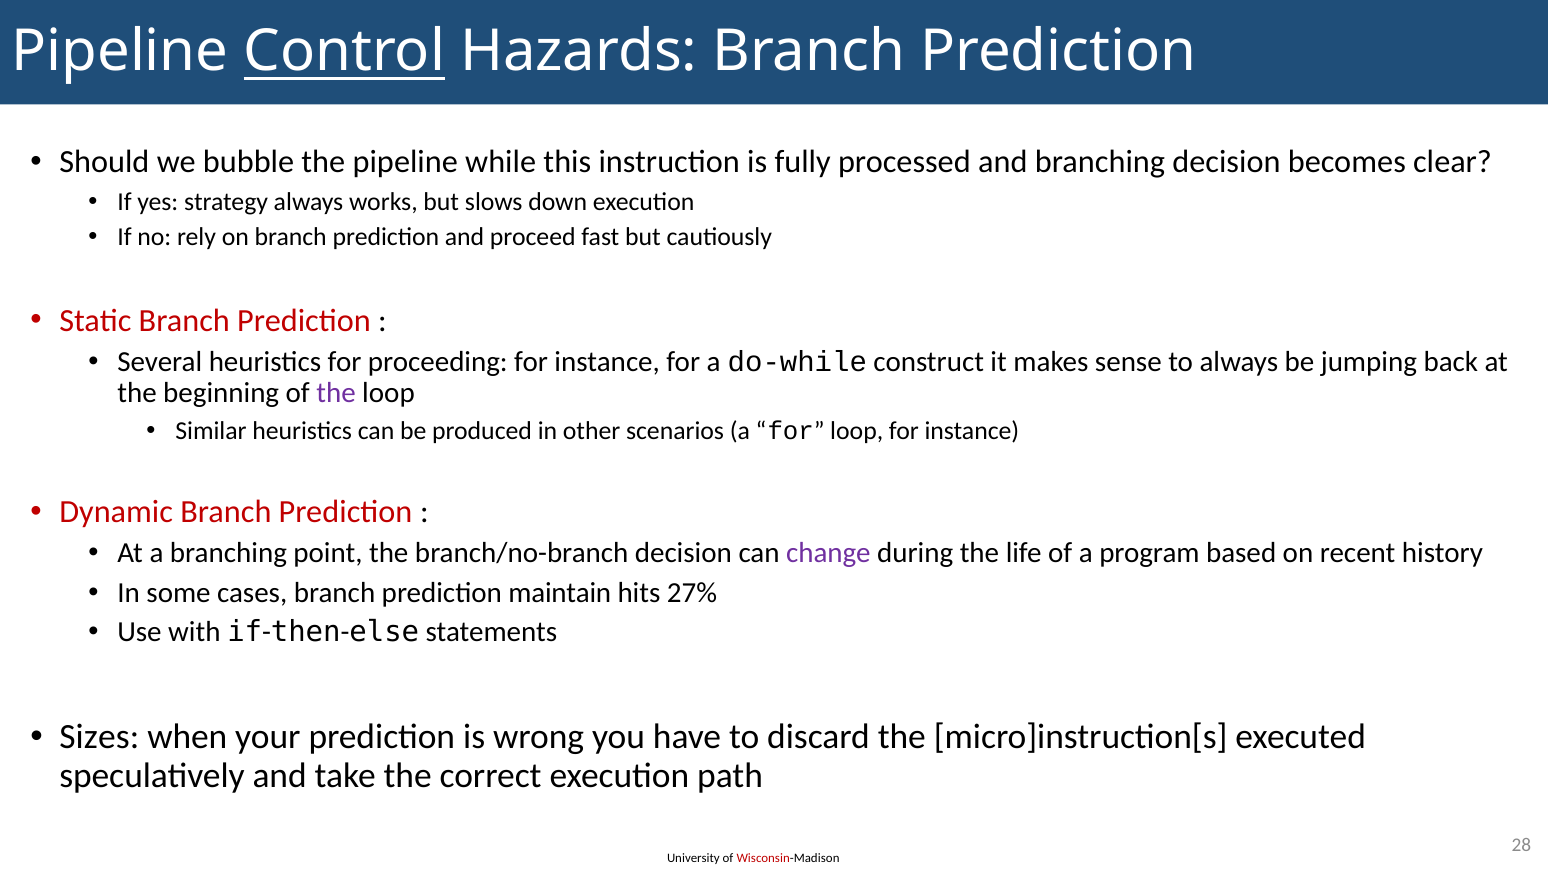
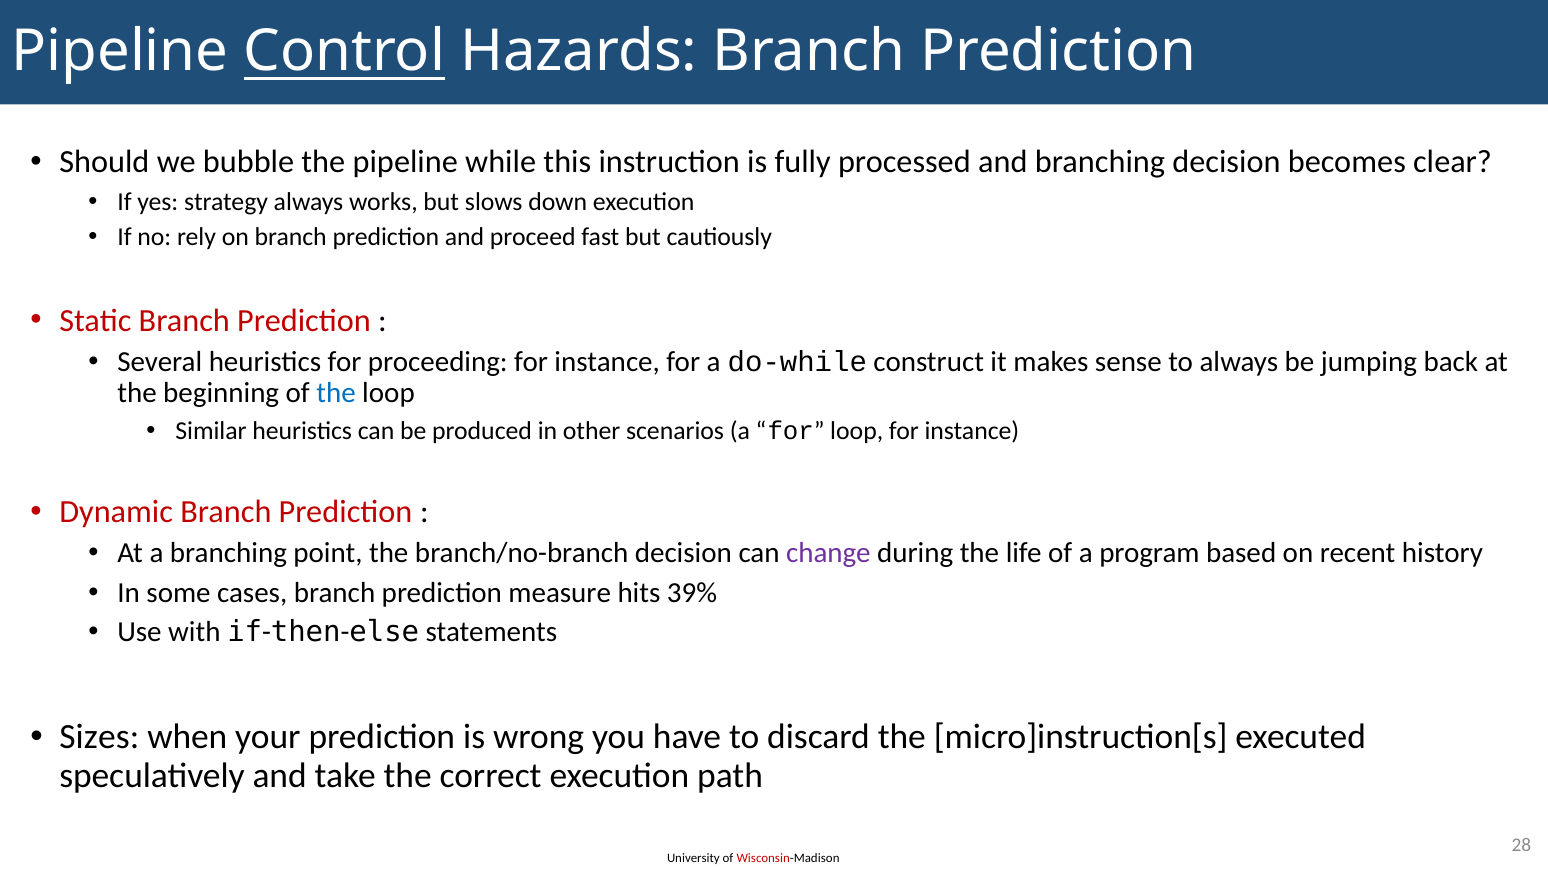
the at (336, 393) colour: purple -> blue
maintain: maintain -> measure
27%: 27% -> 39%
